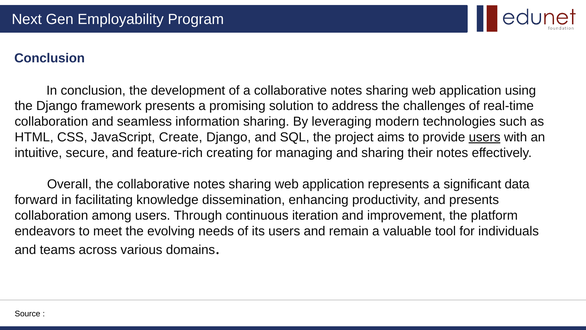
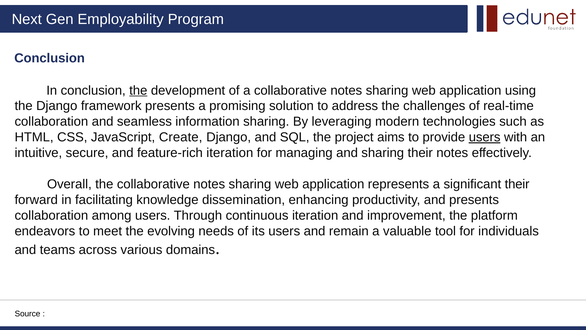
the at (138, 90) underline: none -> present
feature-rich creating: creating -> iteration
significant data: data -> their
